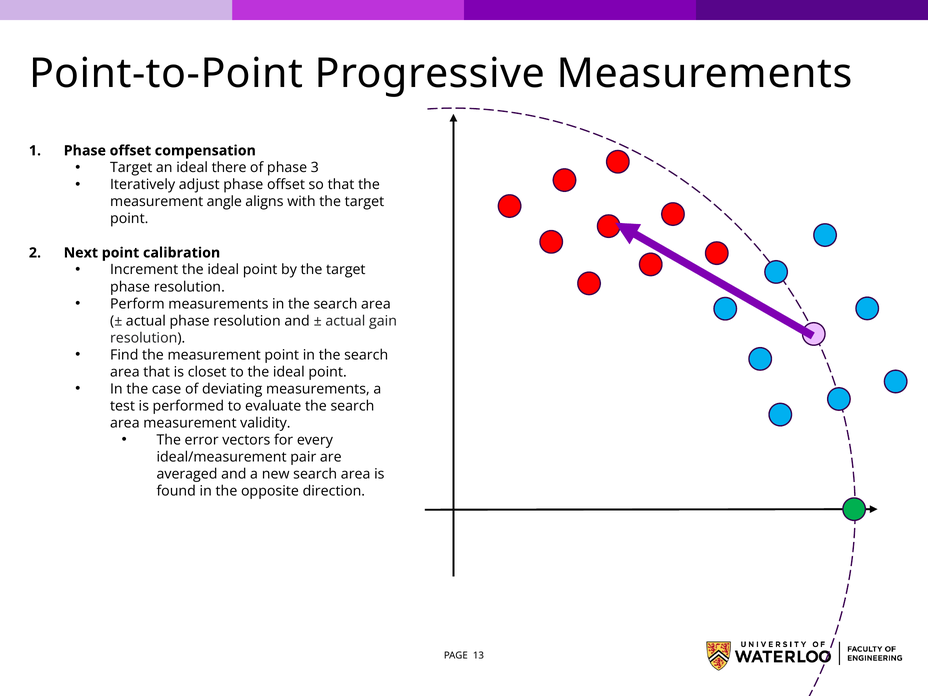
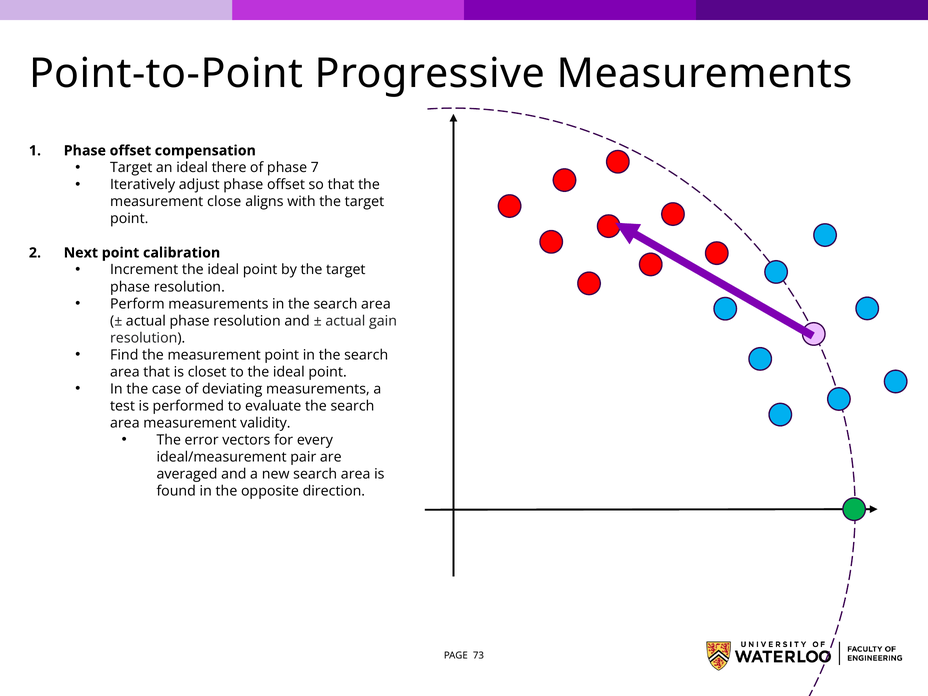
3: 3 -> 7
angle: angle -> close
13: 13 -> 73
